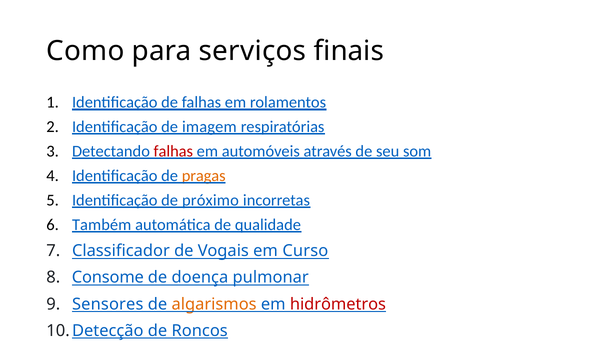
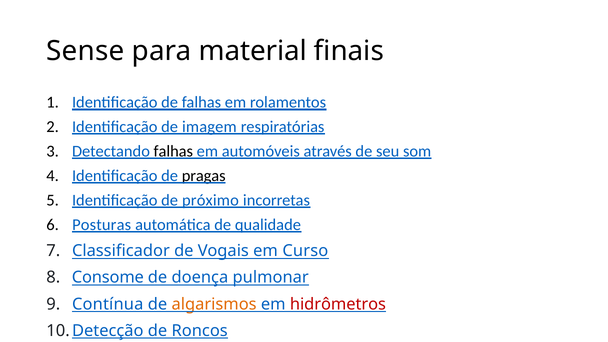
Como: Como -> Sense
serviços: serviços -> material
falhas at (173, 151) colour: red -> black
pragas colour: orange -> black
Também: Também -> Posturas
Sensores: Sensores -> Contínua
